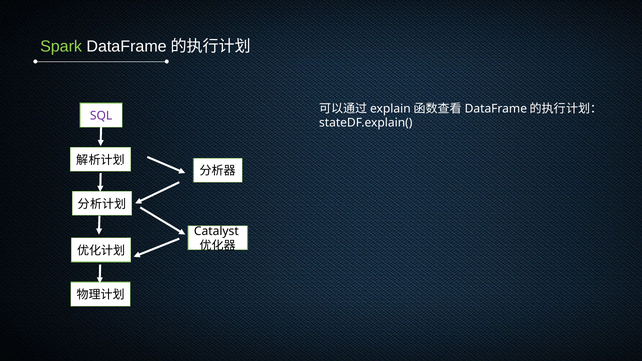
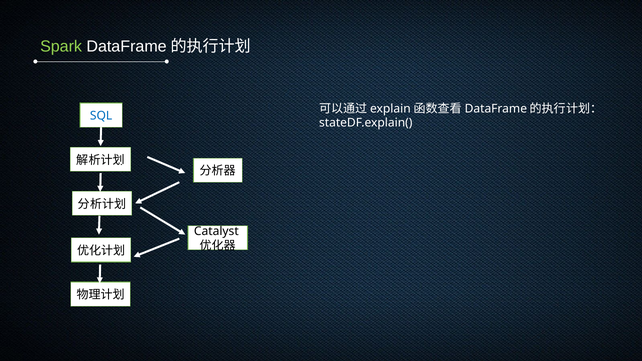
SQL colour: purple -> blue
